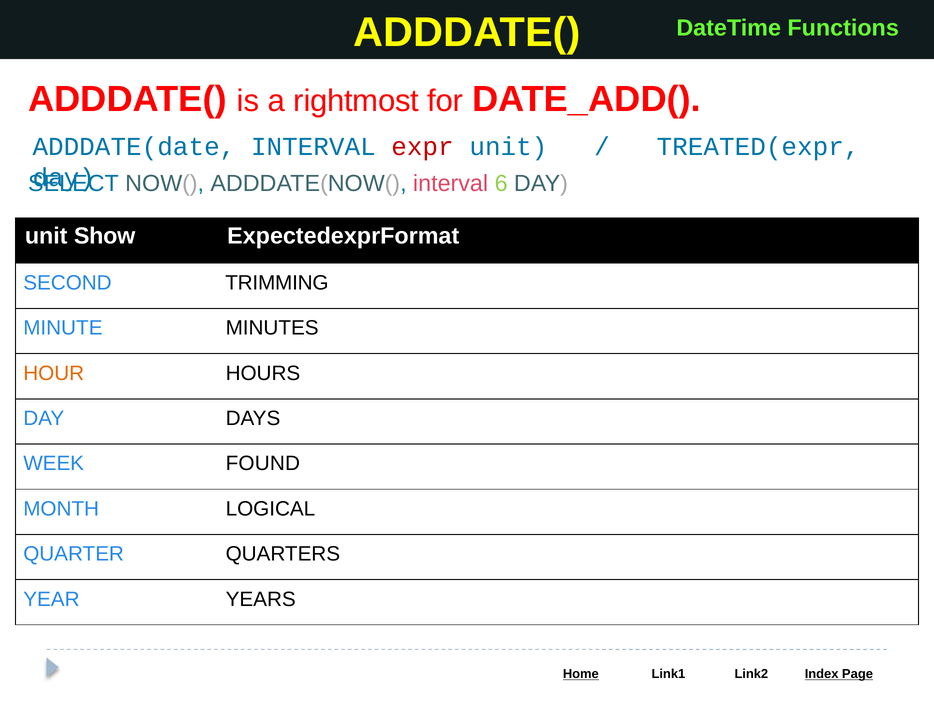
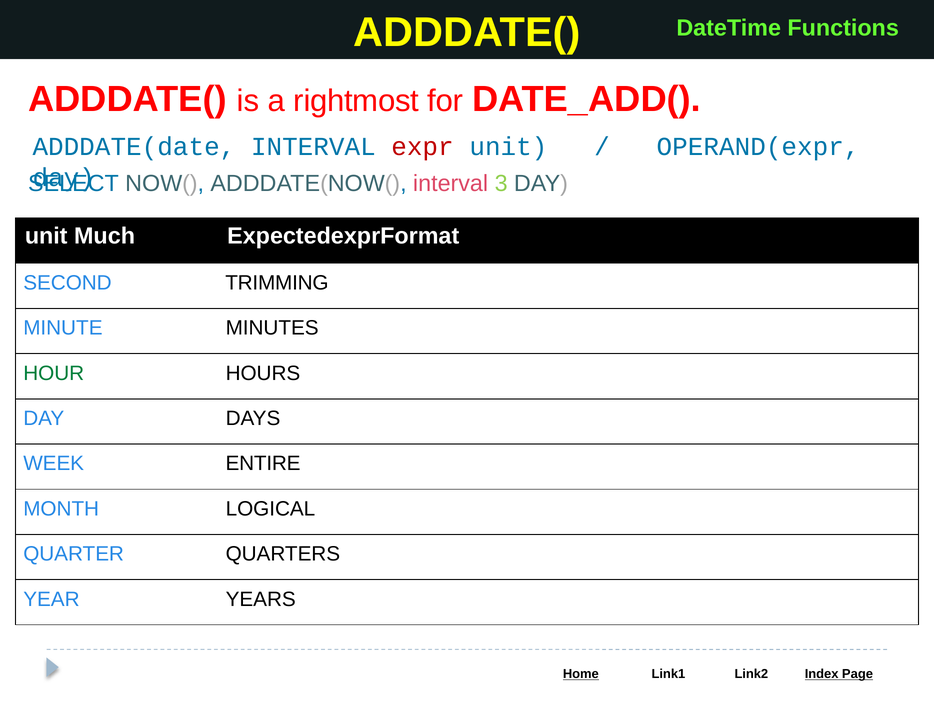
TREATED(expr: TREATED(expr -> OPERAND(expr
6: 6 -> 3
Show: Show -> Much
HOUR colour: orange -> green
FOUND: FOUND -> ENTIRE
